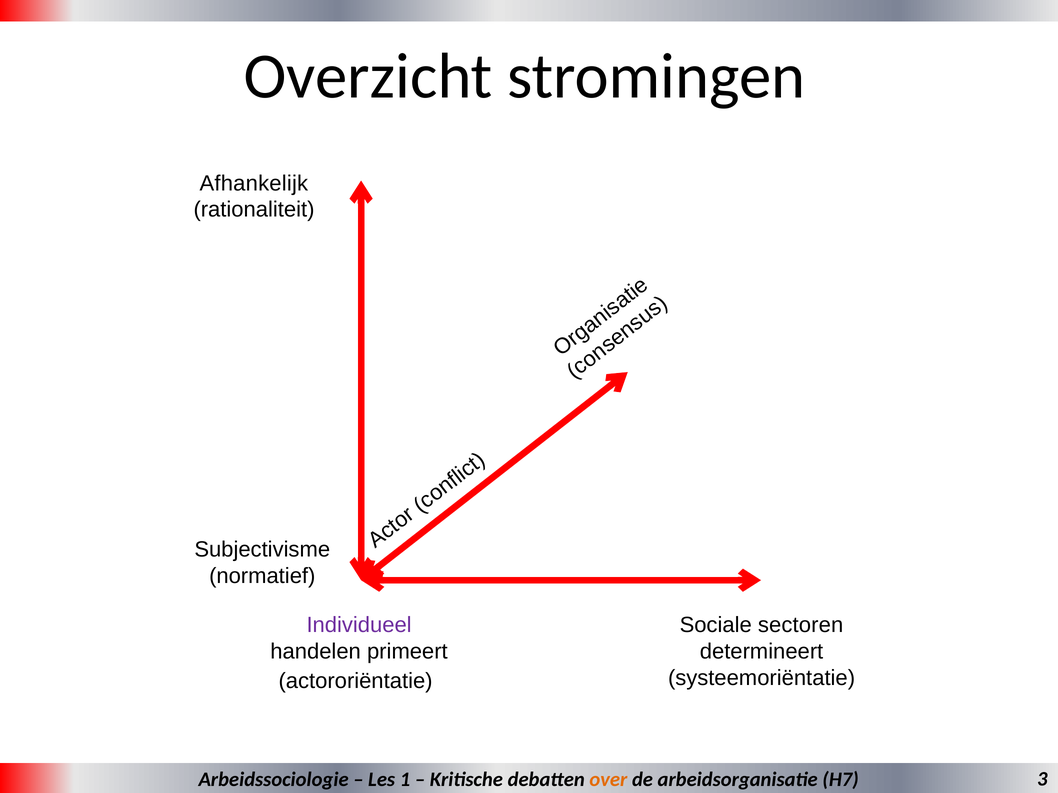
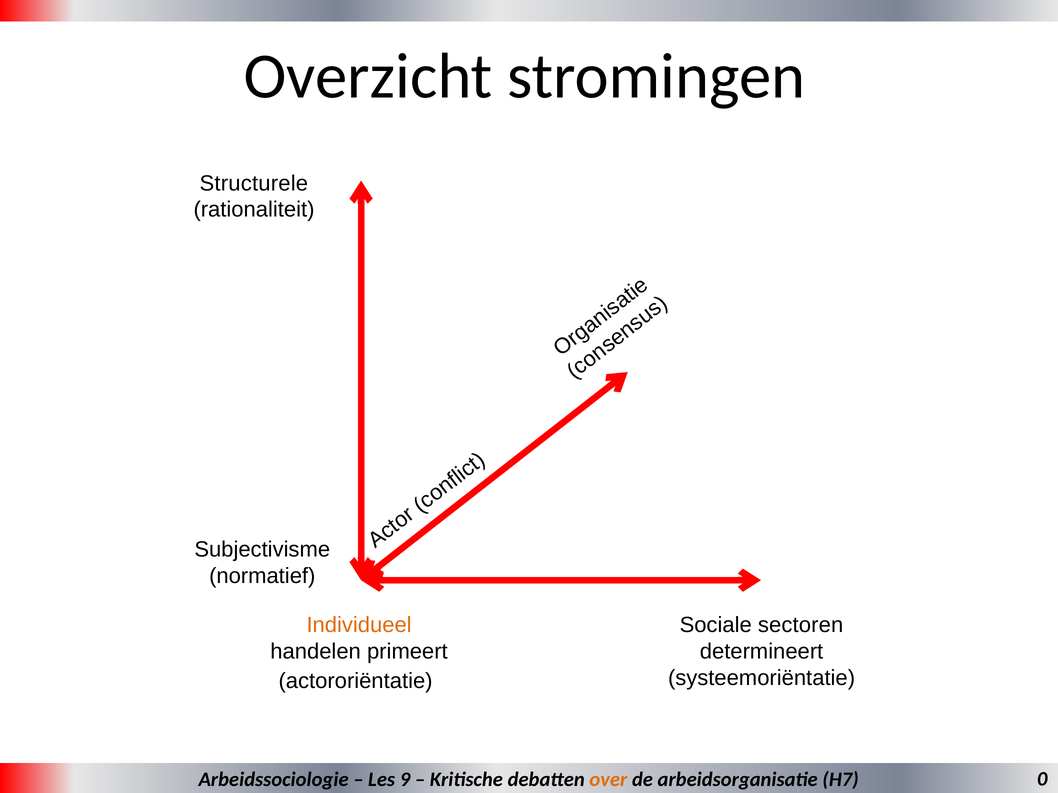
Afhankelijk: Afhankelijk -> Structurele
Individueel colour: purple -> orange
1: 1 -> 9
3: 3 -> 0
